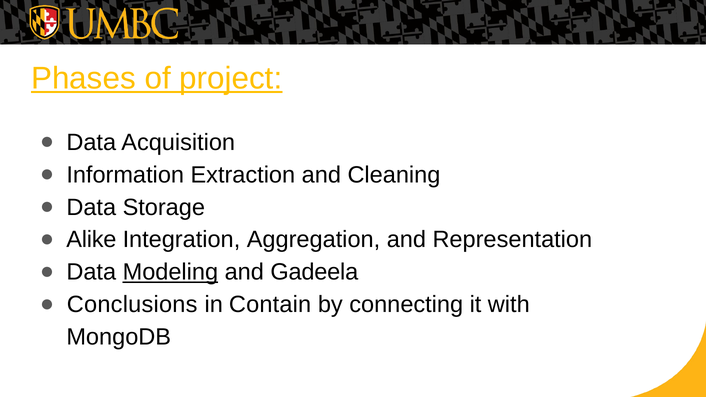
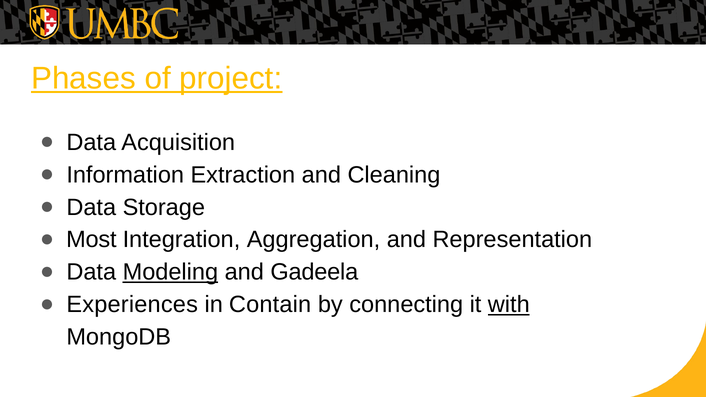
Alike: Alike -> Most
Conclusions: Conclusions -> Experiences
with underline: none -> present
